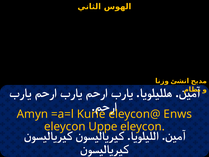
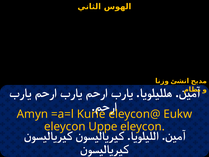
Enws: Enws -> Eukw
